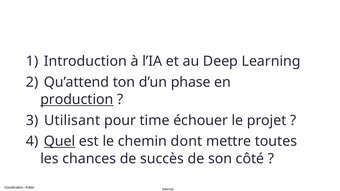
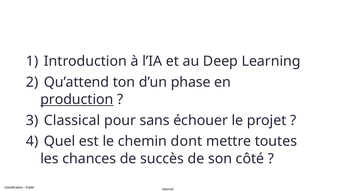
Utilisant: Utilisant -> Classical
time: time -> sans
Quel underline: present -> none
